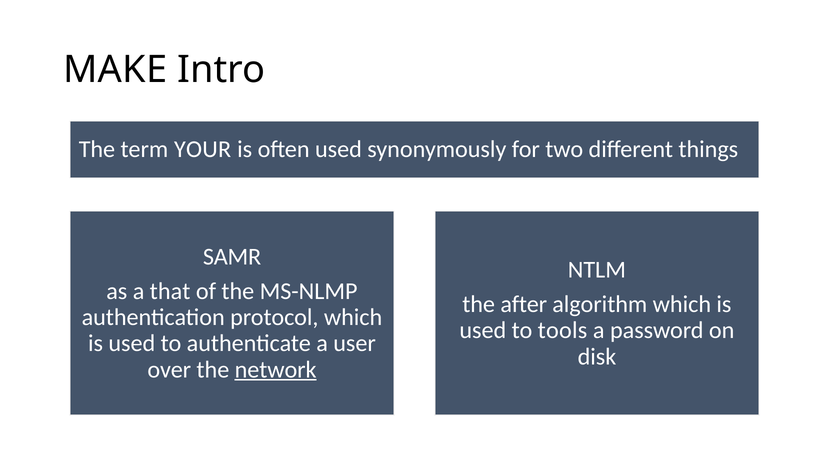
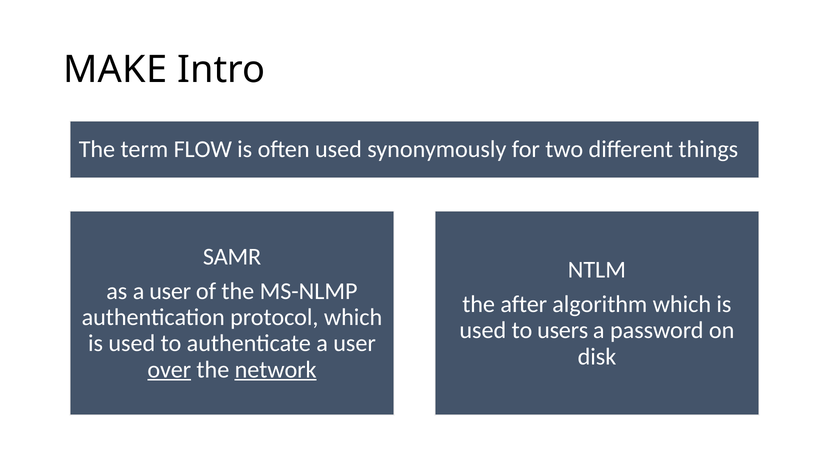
YOUR: YOUR -> FLOW
as a that: that -> user
tools: tools -> users
over underline: none -> present
